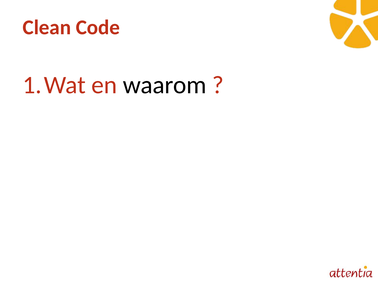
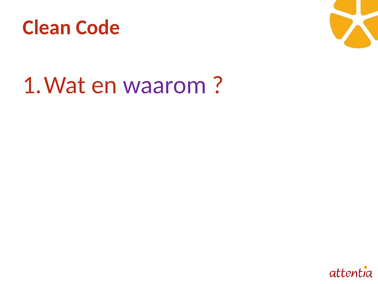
waarom colour: black -> purple
